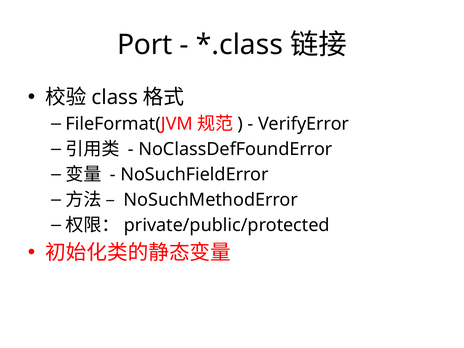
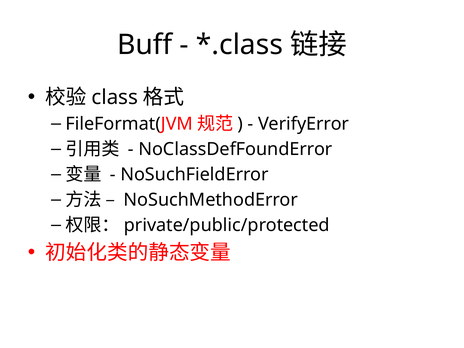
Port: Port -> Buff
